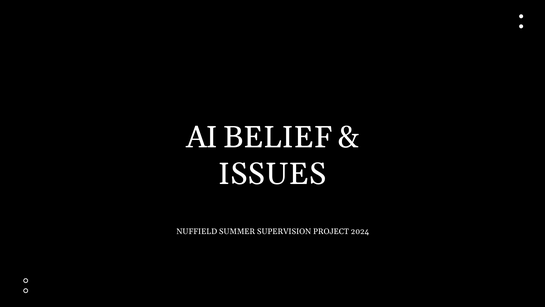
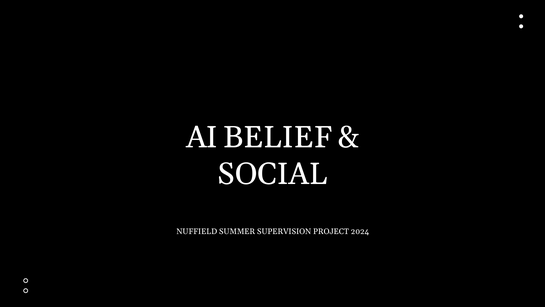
ISSUES: ISSUES -> SOCIAL
